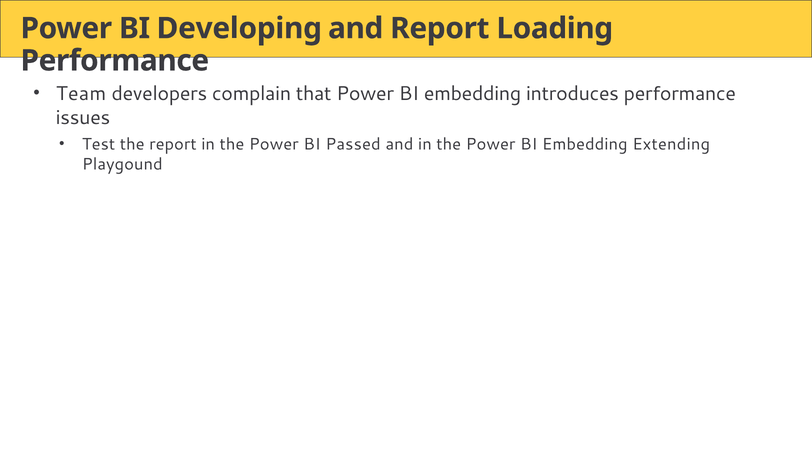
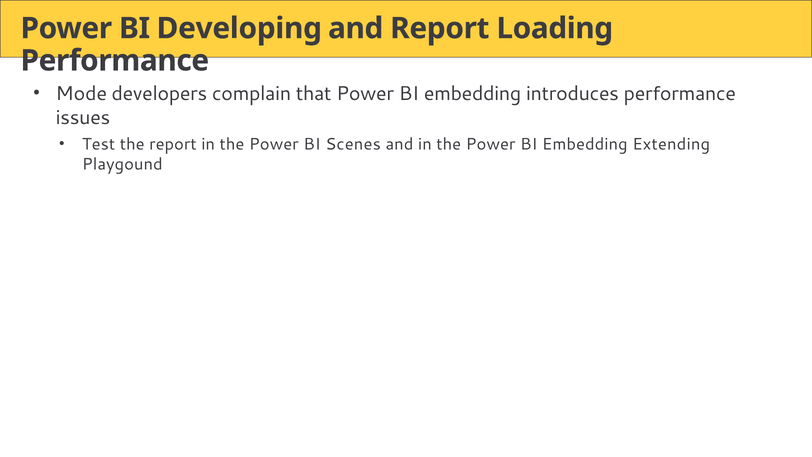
Team: Team -> Mode
Passed: Passed -> Scenes
